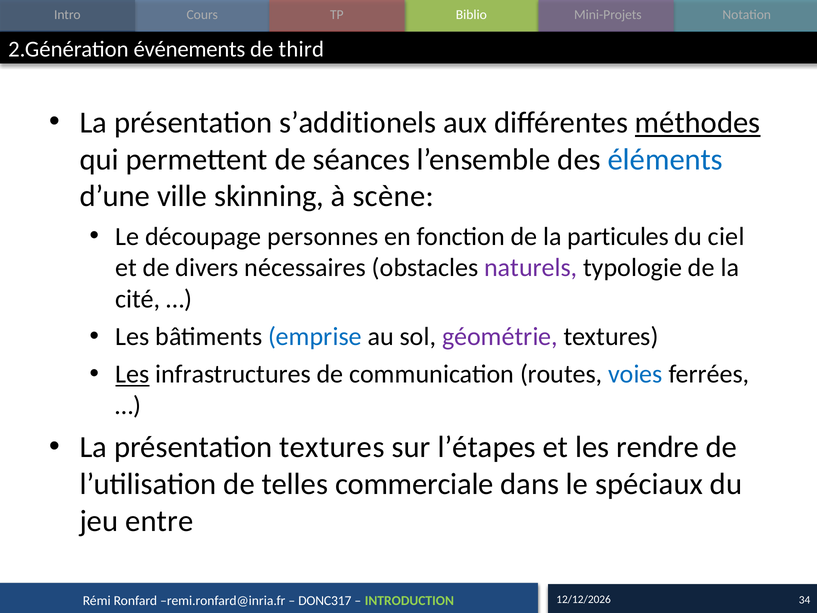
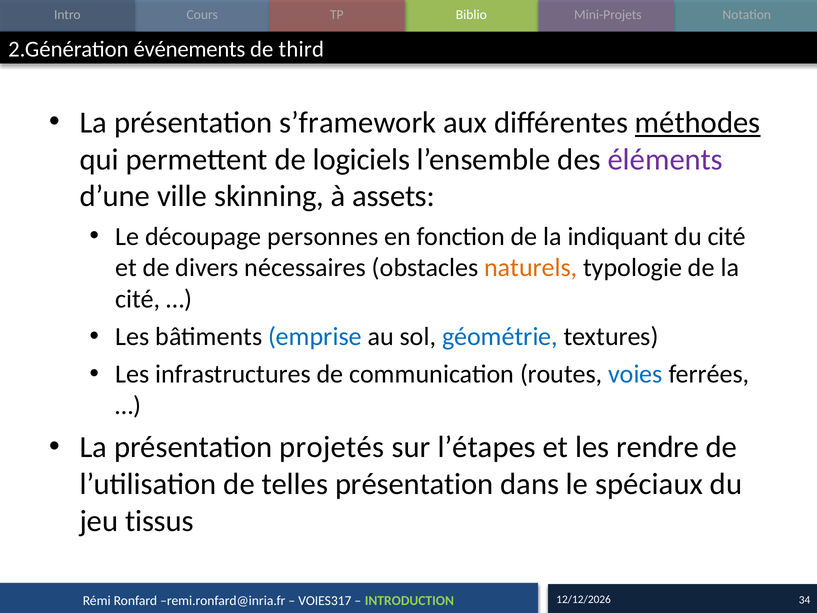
s’additionels: s’additionels -> s’framework
séances: séances -> logiciels
éléments colour: blue -> purple
scène: scène -> assets
particules: particules -> indiquant
du ciel: ciel -> cité
naturels colour: purple -> orange
géométrie colour: purple -> blue
Les at (132, 374) underline: present -> none
présentation textures: textures -> projetés
telles commerciale: commerciale -> présentation
entre: entre -> tissus
DONC317: DONC317 -> VOIES317
